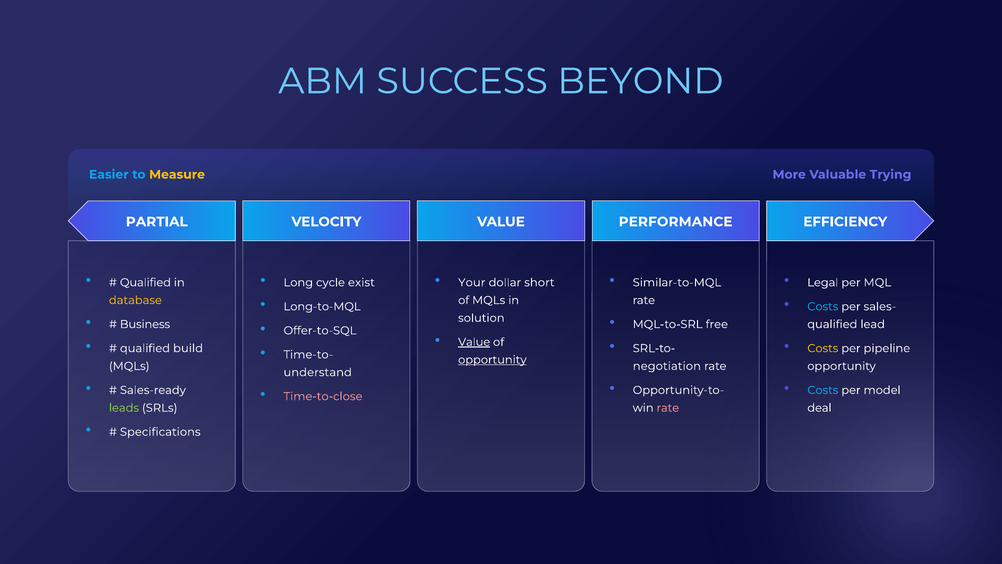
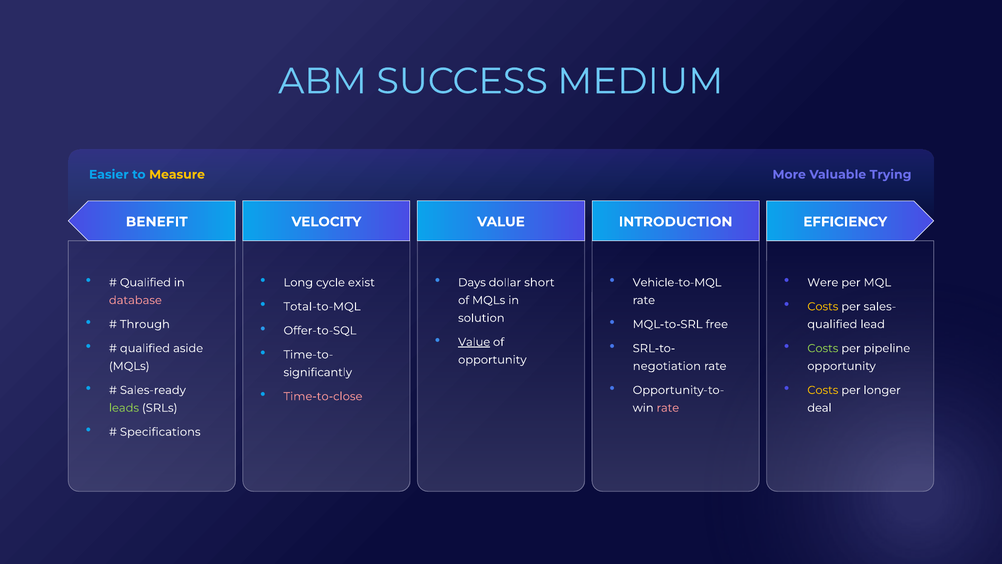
BEYOND: BEYOND -> MEDIUM
PARTIAL: PARTIAL -> BENEFIT
PERFORMANCE: PERFORMANCE -> INTRODUCTION
Your: Your -> Days
Similar-to-MQL: Similar-to-MQL -> Vehicle-to-MQL
Legal: Legal -> Were
database colour: yellow -> pink
Long-to-MQL: Long-to-MQL -> Total-to-MQL
Costs at (823, 306) colour: light blue -> yellow
Business: Business -> Through
build: build -> aside
Costs at (823, 348) colour: yellow -> light green
opportunity at (492, 360) underline: present -> none
understand: understand -> significantly
Costs at (823, 390) colour: light blue -> yellow
model: model -> longer
